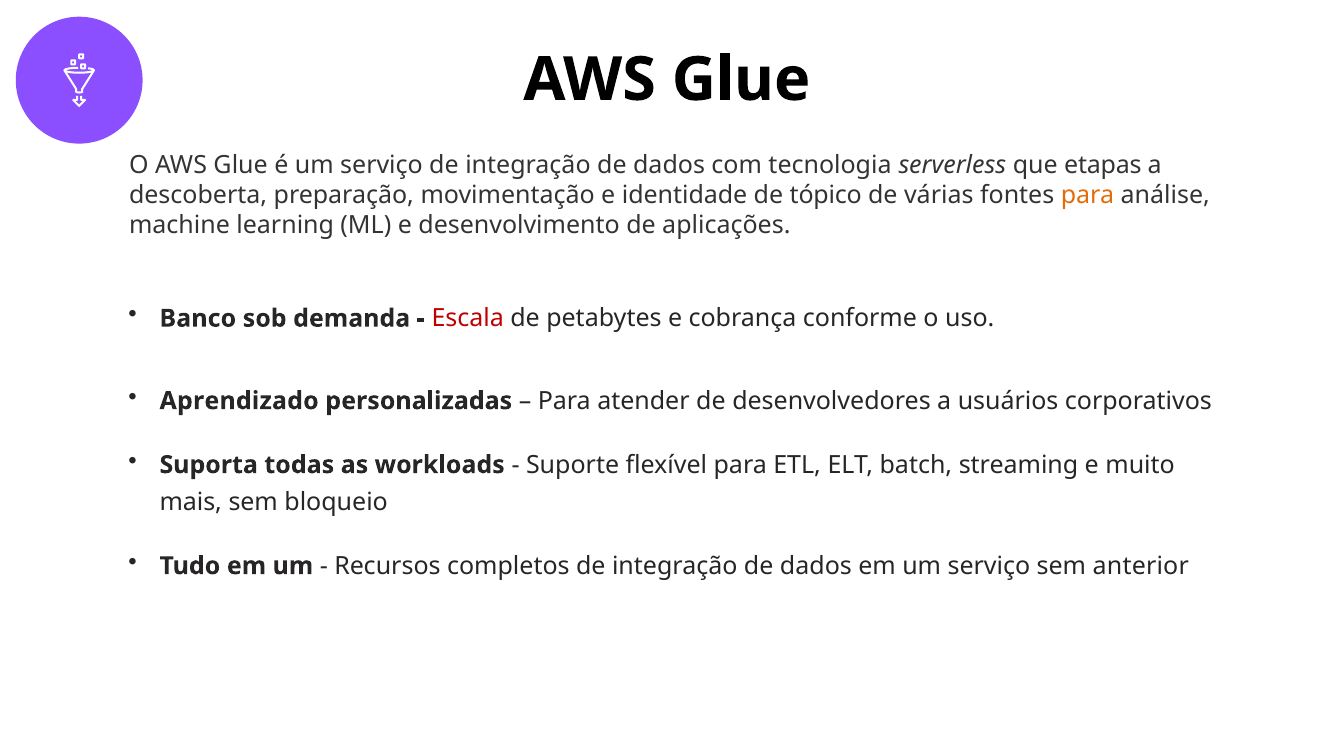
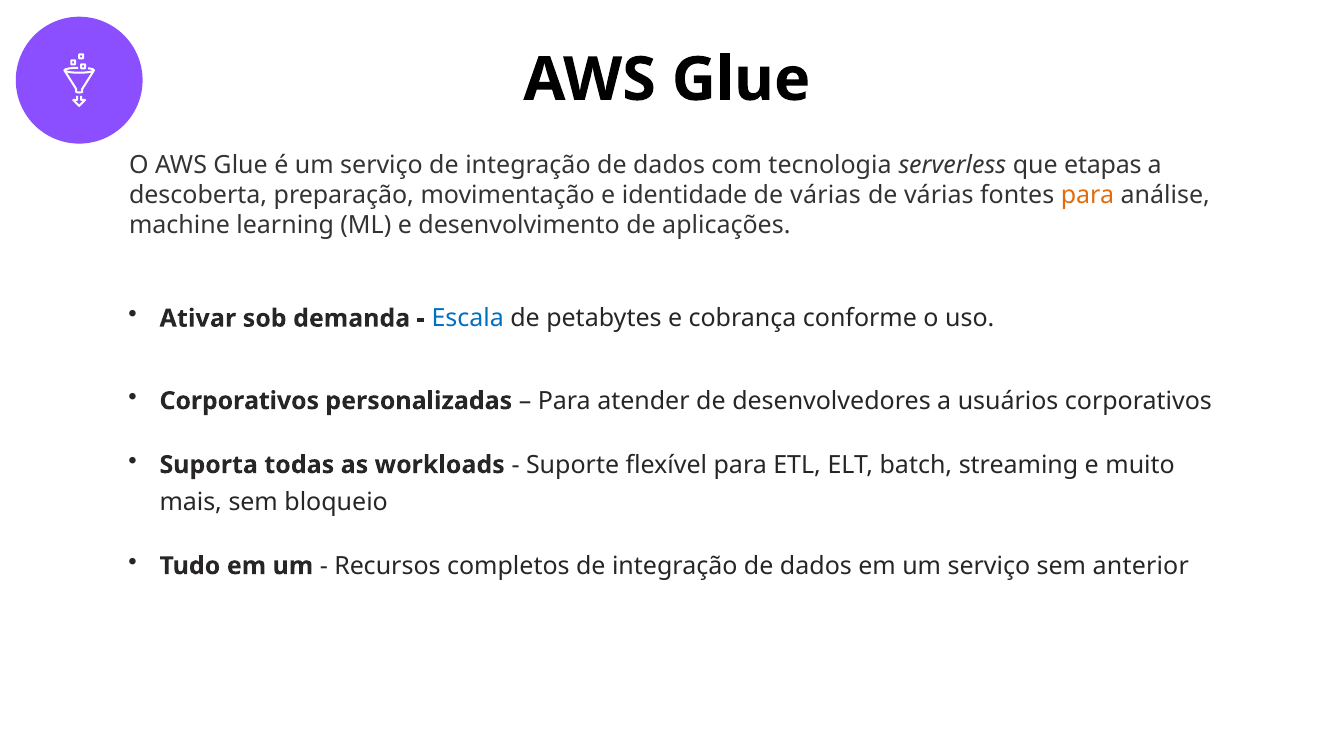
tópico at (826, 195): tópico -> várias
Banco: Banco -> Ativar
Escala colour: red -> blue
Aprendizado at (239, 401): Aprendizado -> Corporativos
